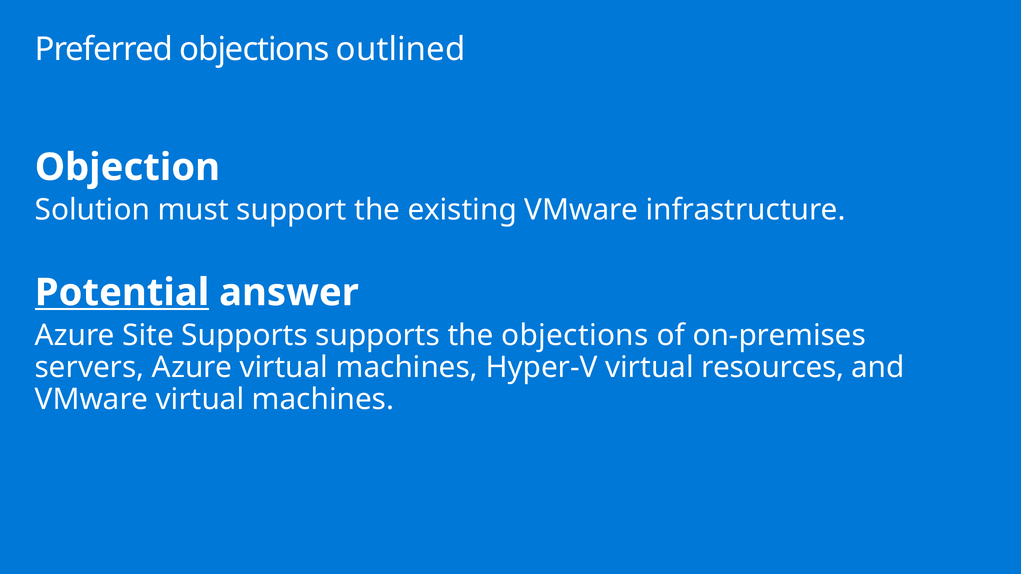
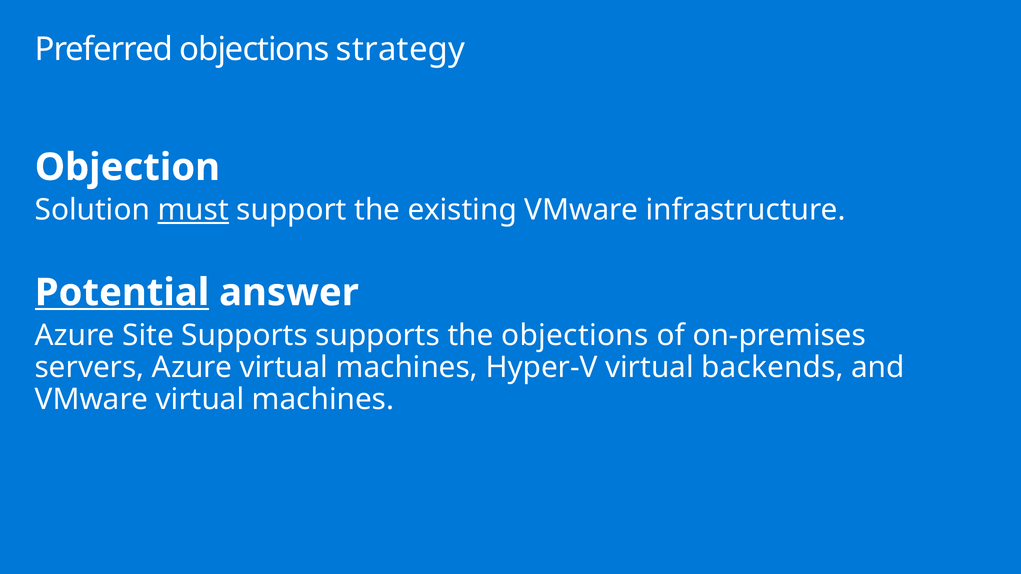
outlined: outlined -> strategy
must underline: none -> present
resources: resources -> backends
